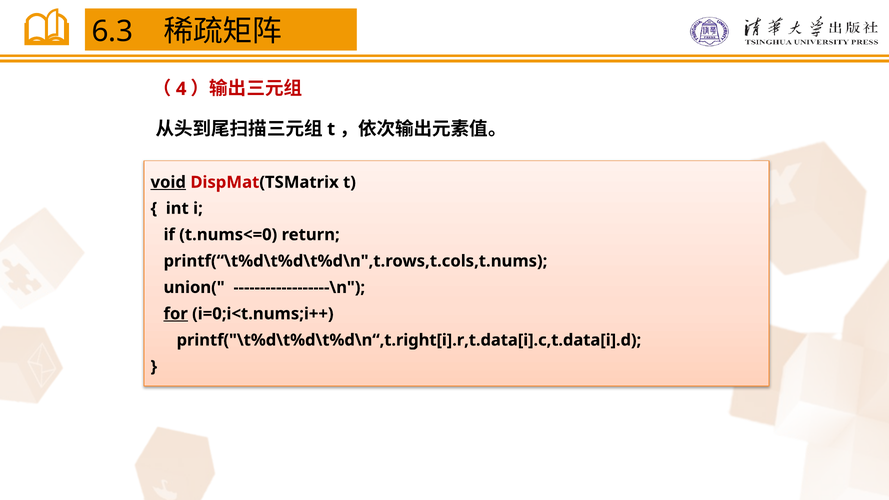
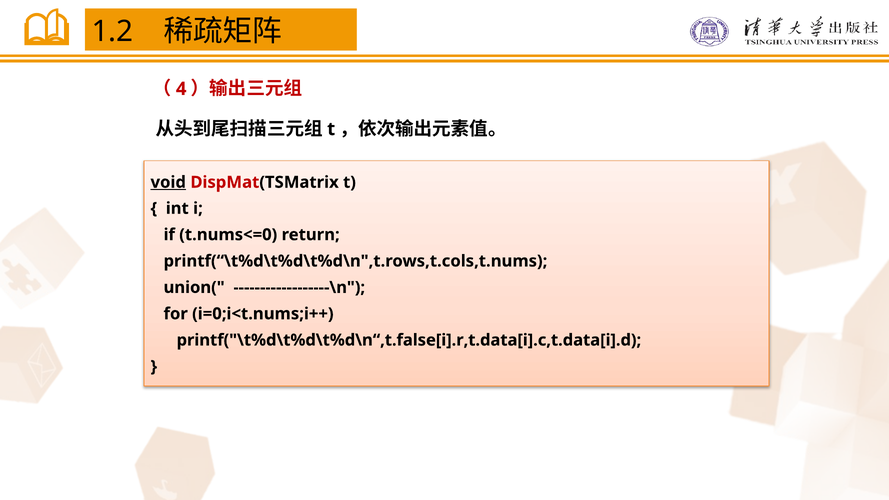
6.3: 6.3 -> 1.2
for underline: present -> none
printf("\t%d\t%d\t%d\n“,t.right[i].r,t.data[i].c,t.data[i].d: printf("\t%d\t%d\t%d\n“,t.right[i].r,t.data[i].c,t.data[i].d -> printf("\t%d\t%d\t%d\n“,t.false[i].r,t.data[i].c,t.data[i].d
